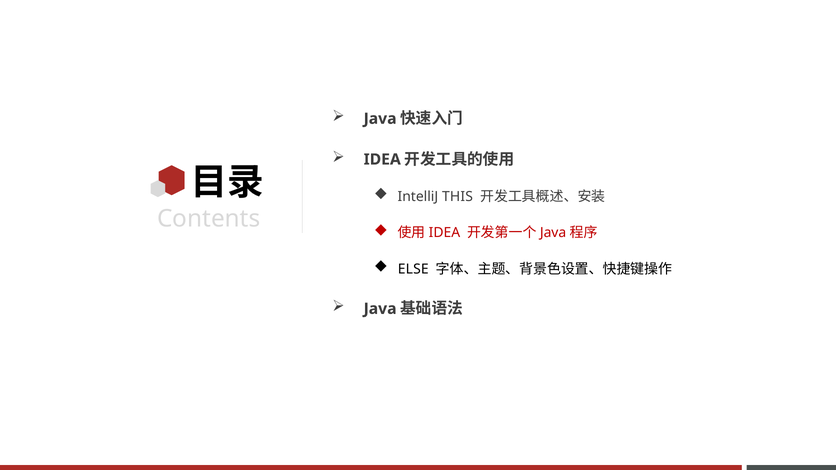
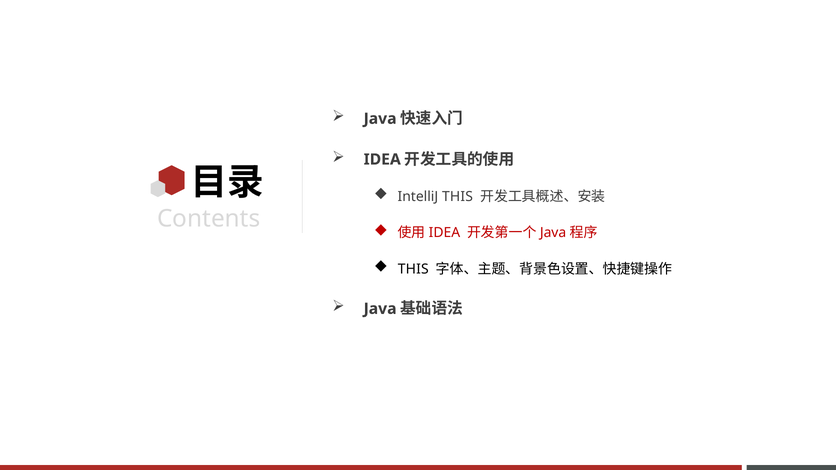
ELSE at (413, 269): ELSE -> THIS
